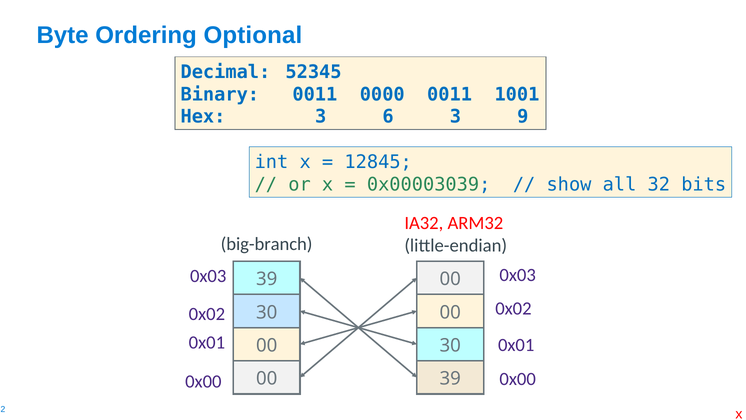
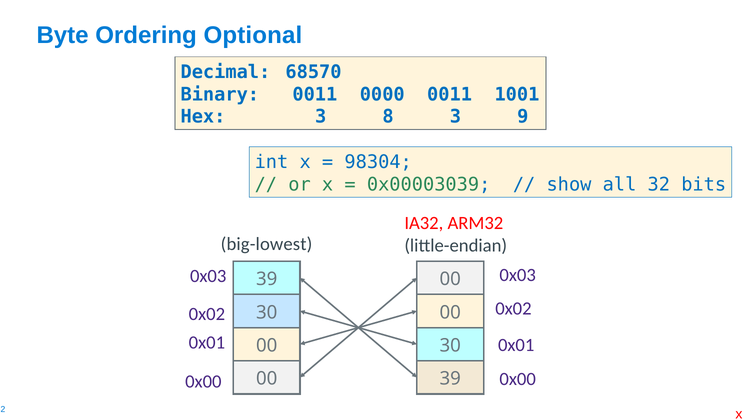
52345: 52345 -> 68570
6: 6 -> 8
12845: 12845 -> 98304
big-branch: big-branch -> big-lowest
